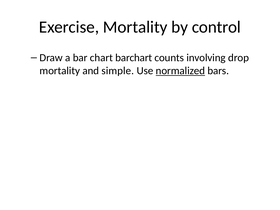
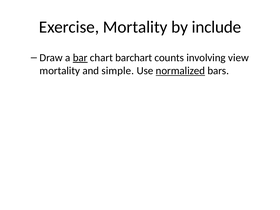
control: control -> include
bar underline: none -> present
drop: drop -> view
